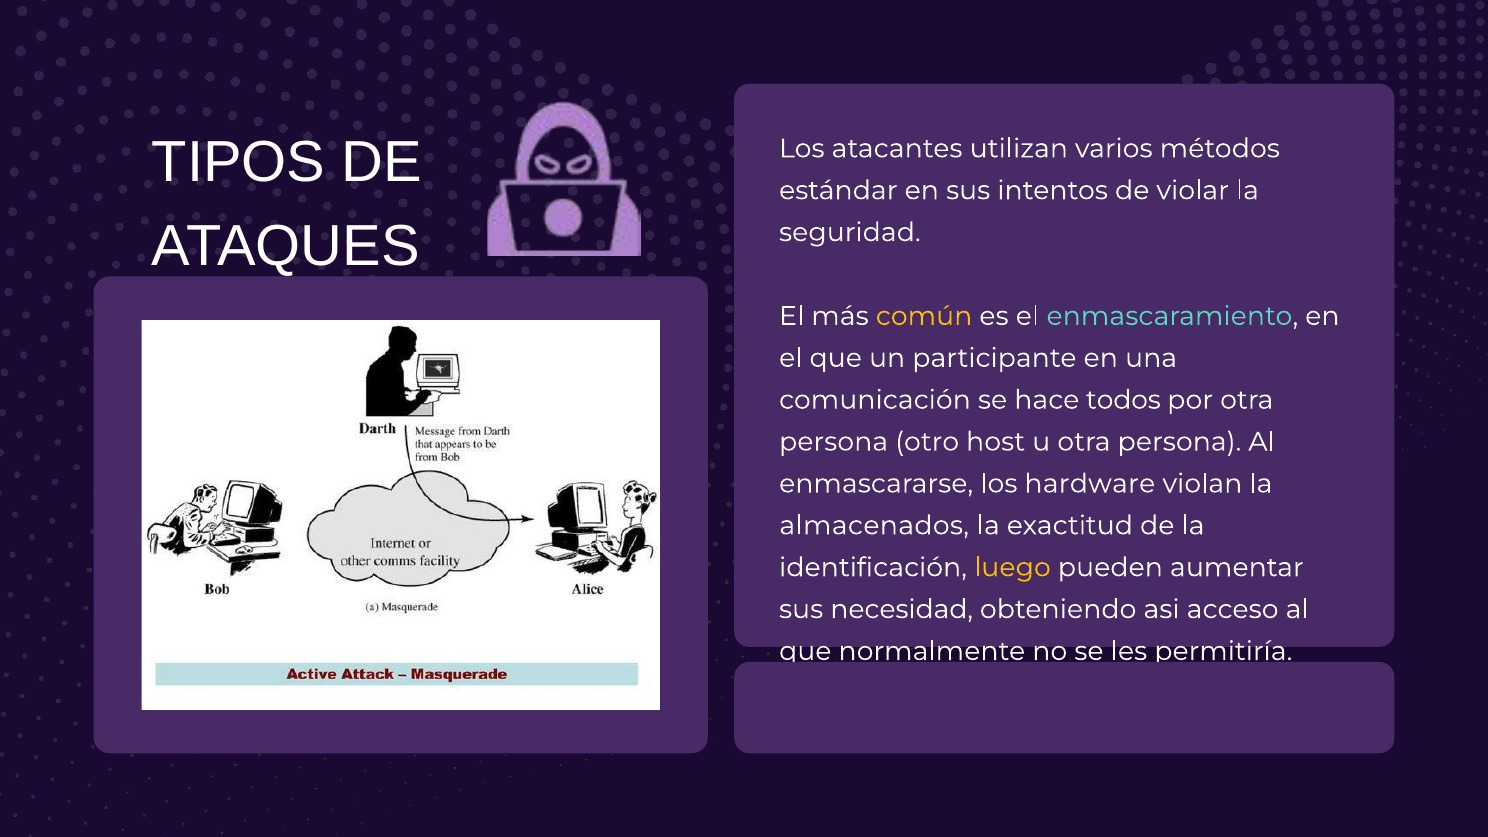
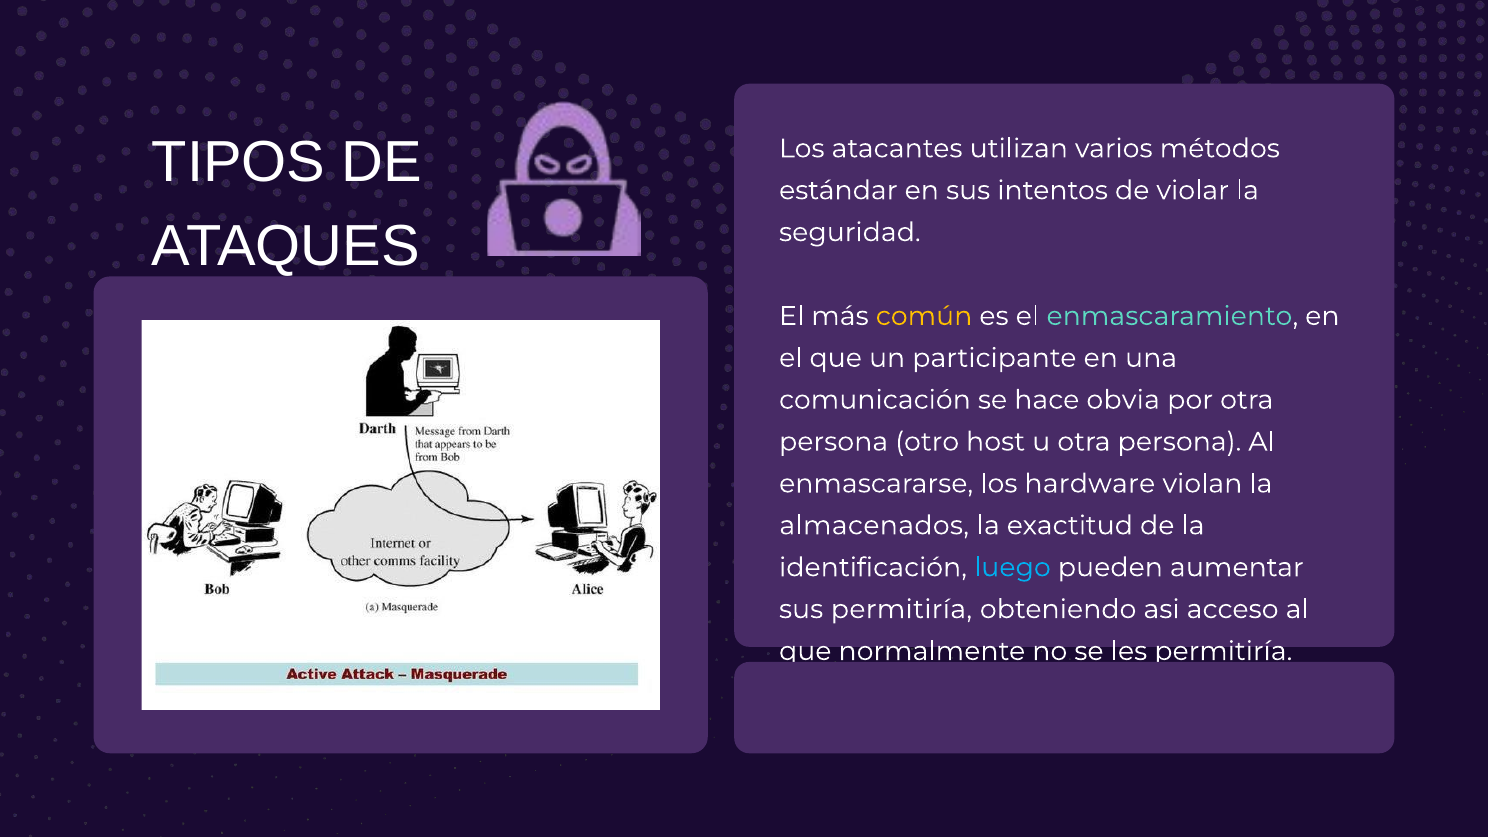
todos: todos -> obvia
luego colour: yellow -> light blue
sus necesidad: necesidad -> permitiría
